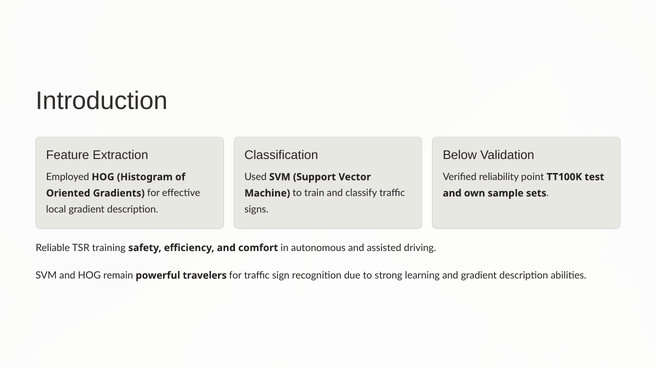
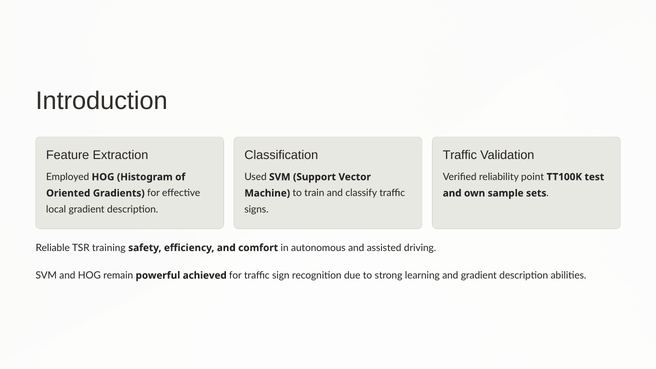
Below at (460, 155): Below -> Traffic
travelers: travelers -> achieved
